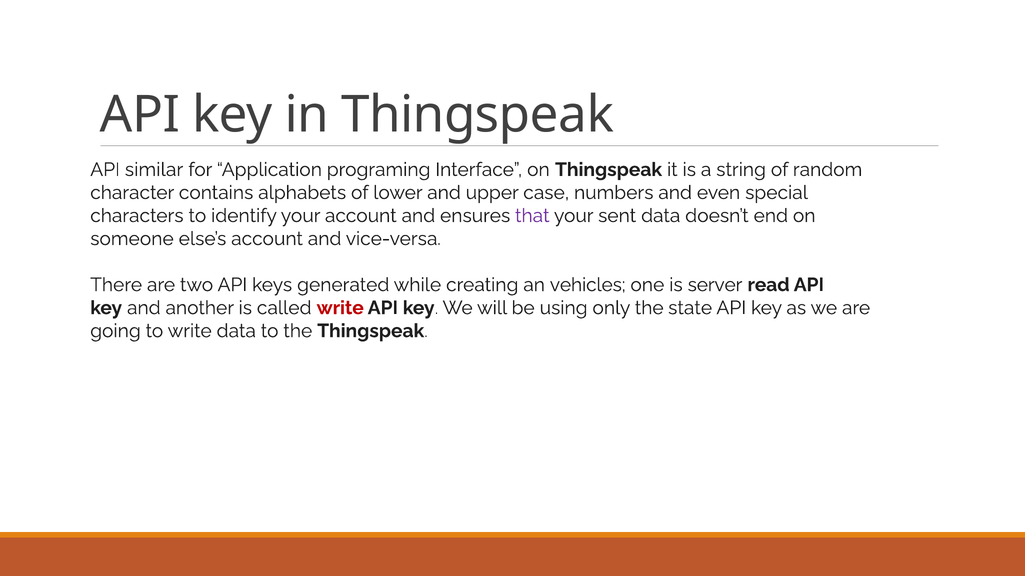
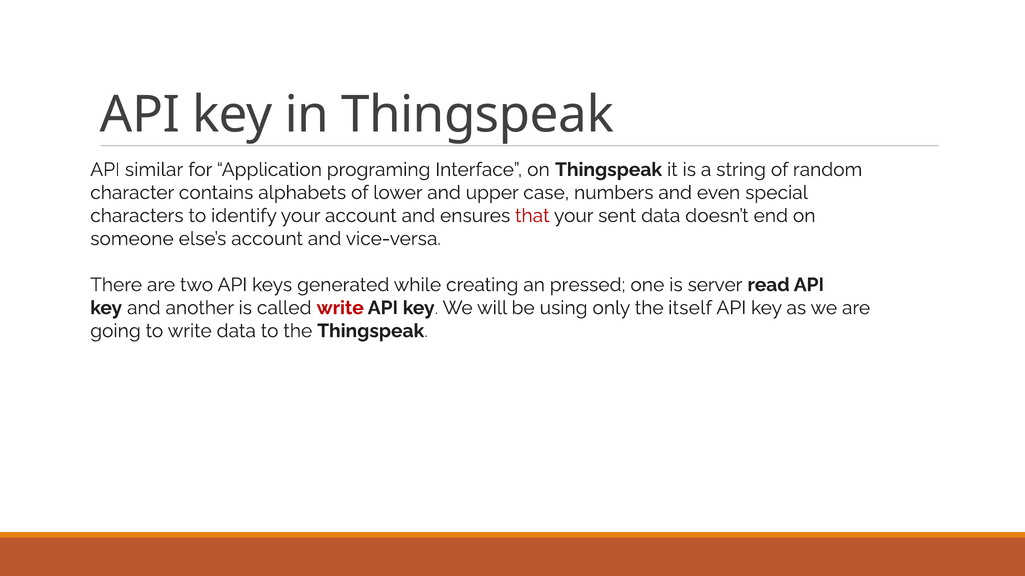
that colour: purple -> red
vehicles: vehicles -> pressed
state: state -> itself
